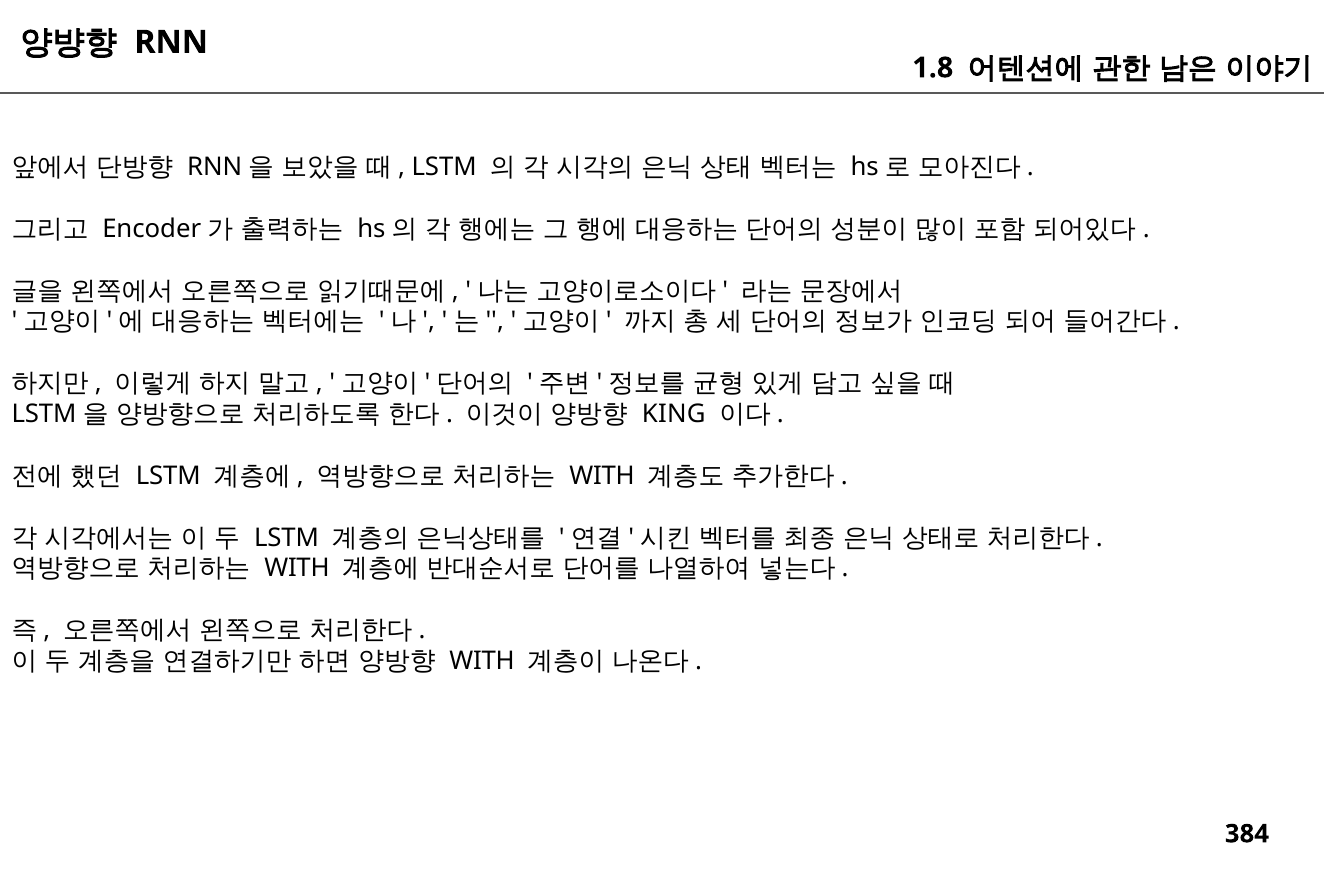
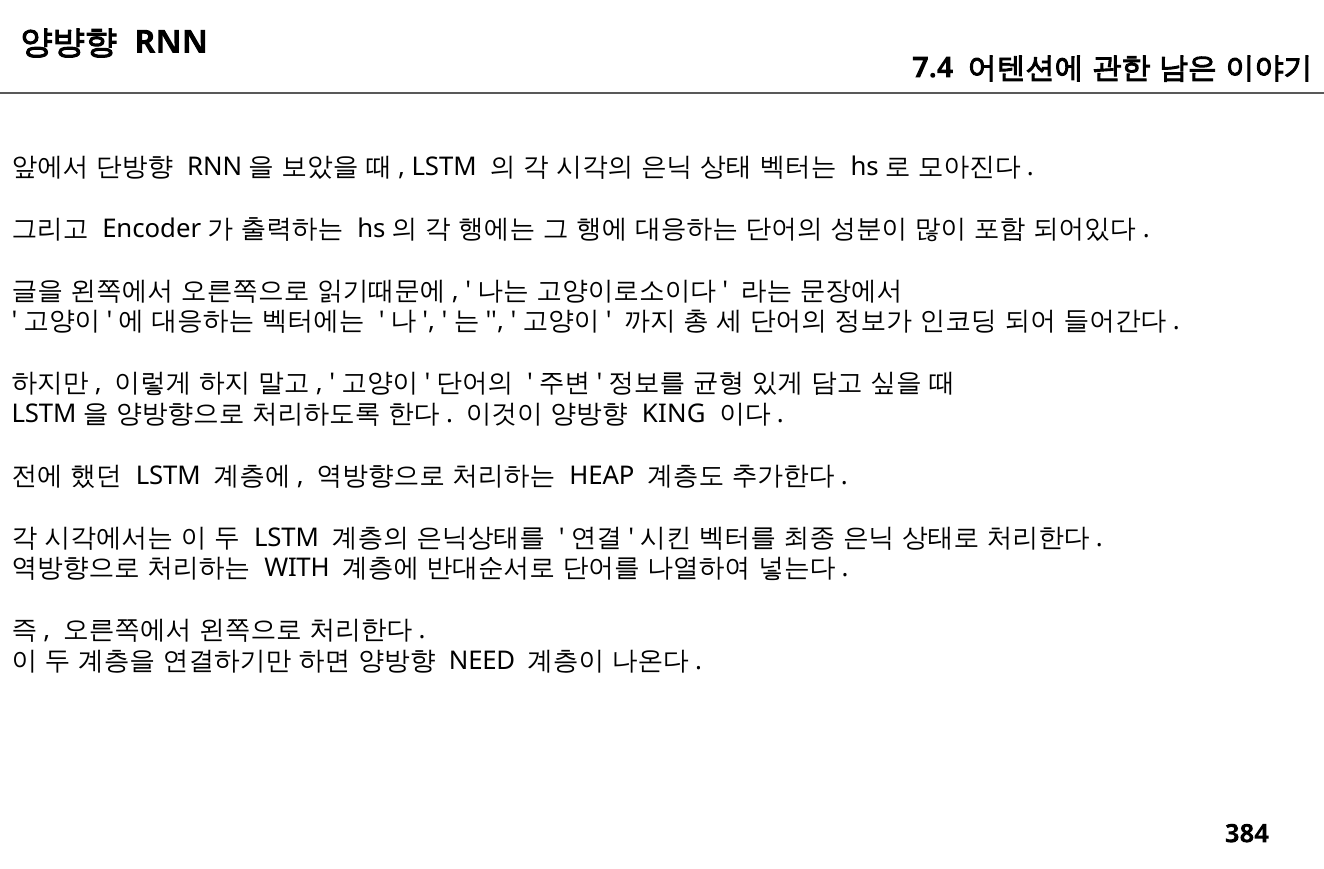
1.8: 1.8 -> 7.4
WITH at (602, 476): WITH -> HEAP
WITH at (482, 662): WITH -> NEED
